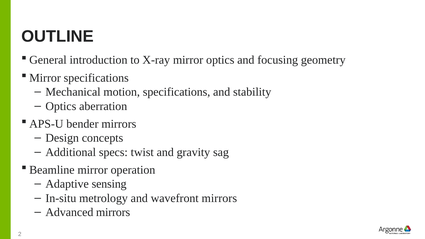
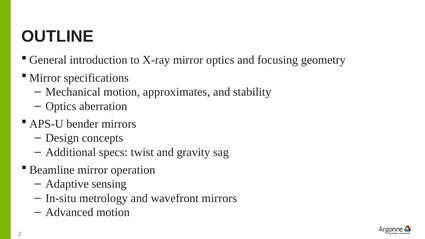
motion specifications: specifications -> approximates
Advanced mirrors: mirrors -> motion
